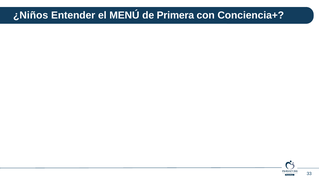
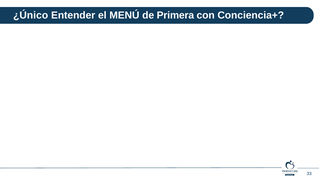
¿Niños: ¿Niños -> ¿Único
